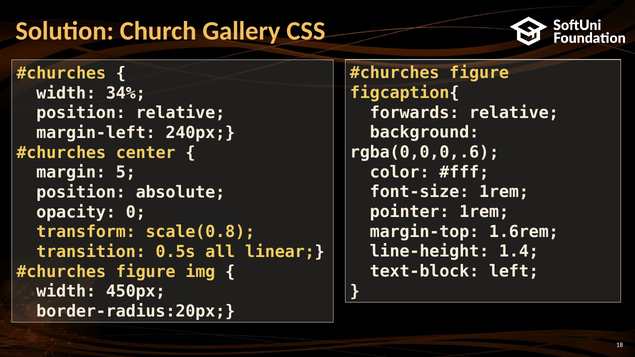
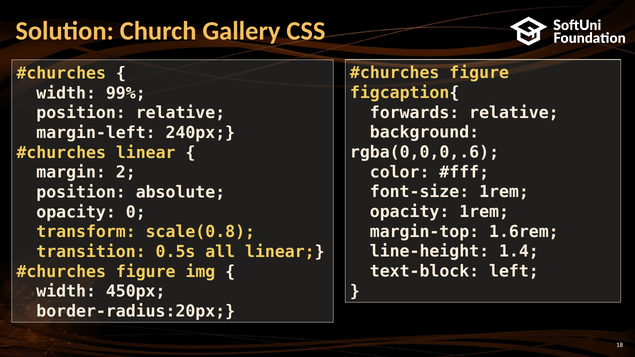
34%: 34% -> 99%
center at (146, 153): center -> linear
5: 5 -> 2
pointer at (410, 212): pointer -> opacity
